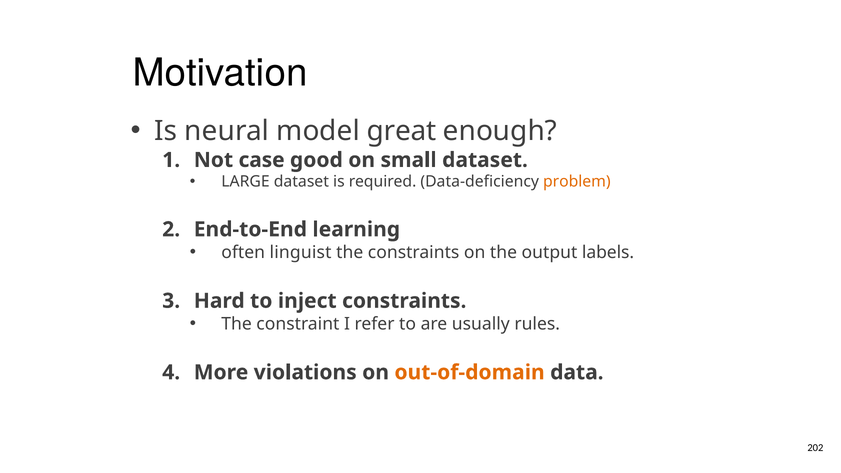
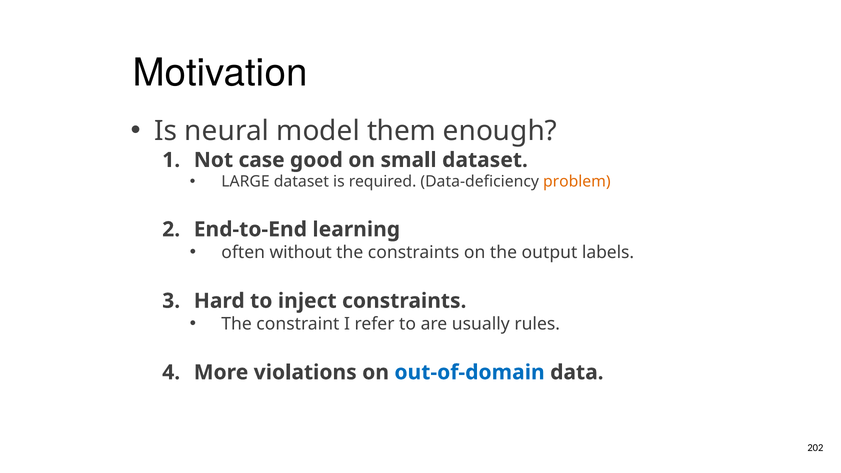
great: great -> them
linguist: linguist -> without
out-of-domain colour: orange -> blue
